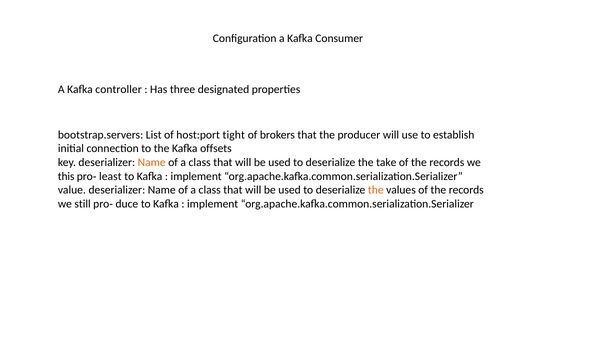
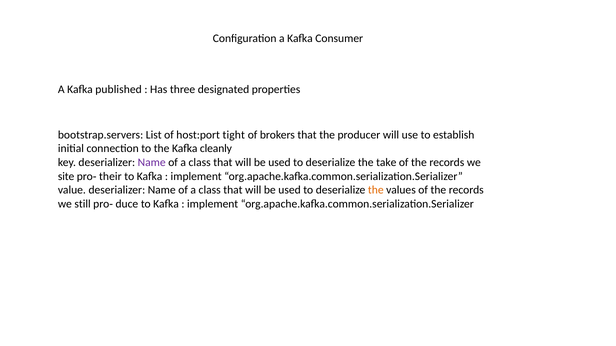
controller: controller -> published
offsets: offsets -> cleanly
Name at (152, 163) colour: orange -> purple
this: this -> site
least: least -> their
